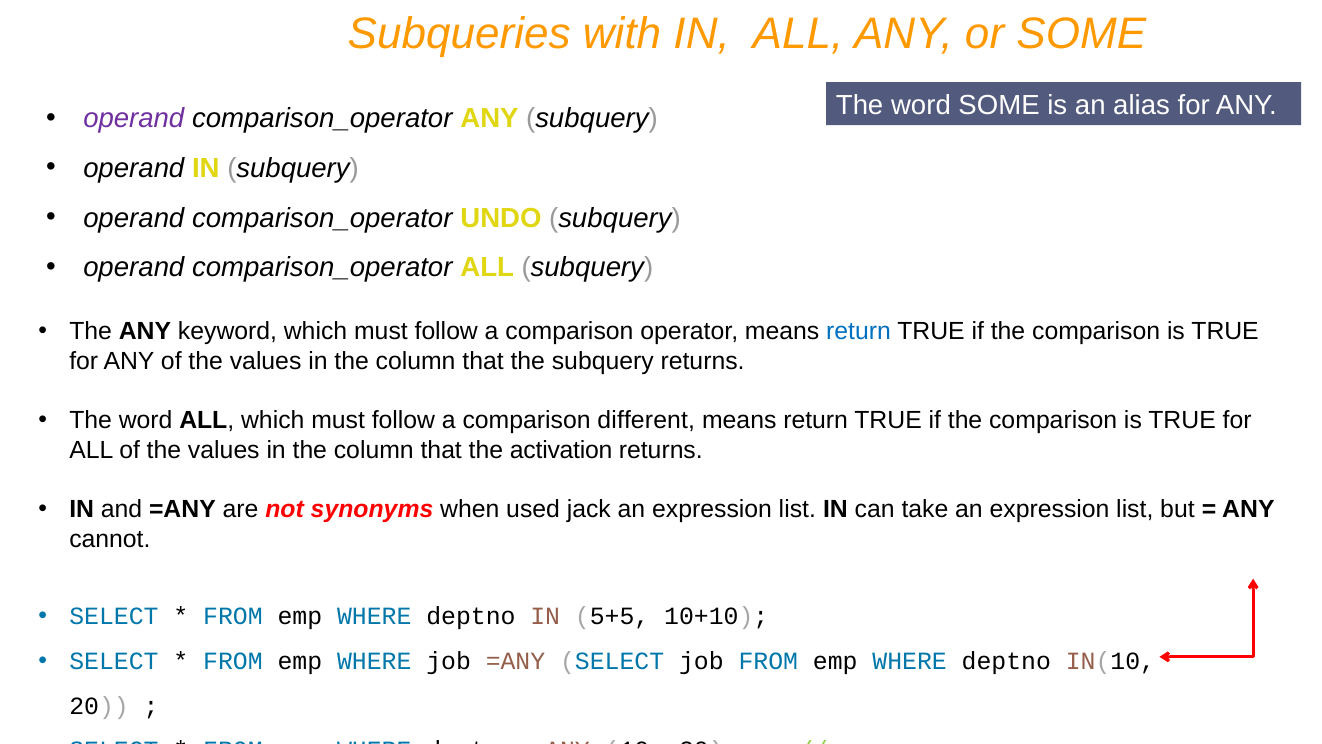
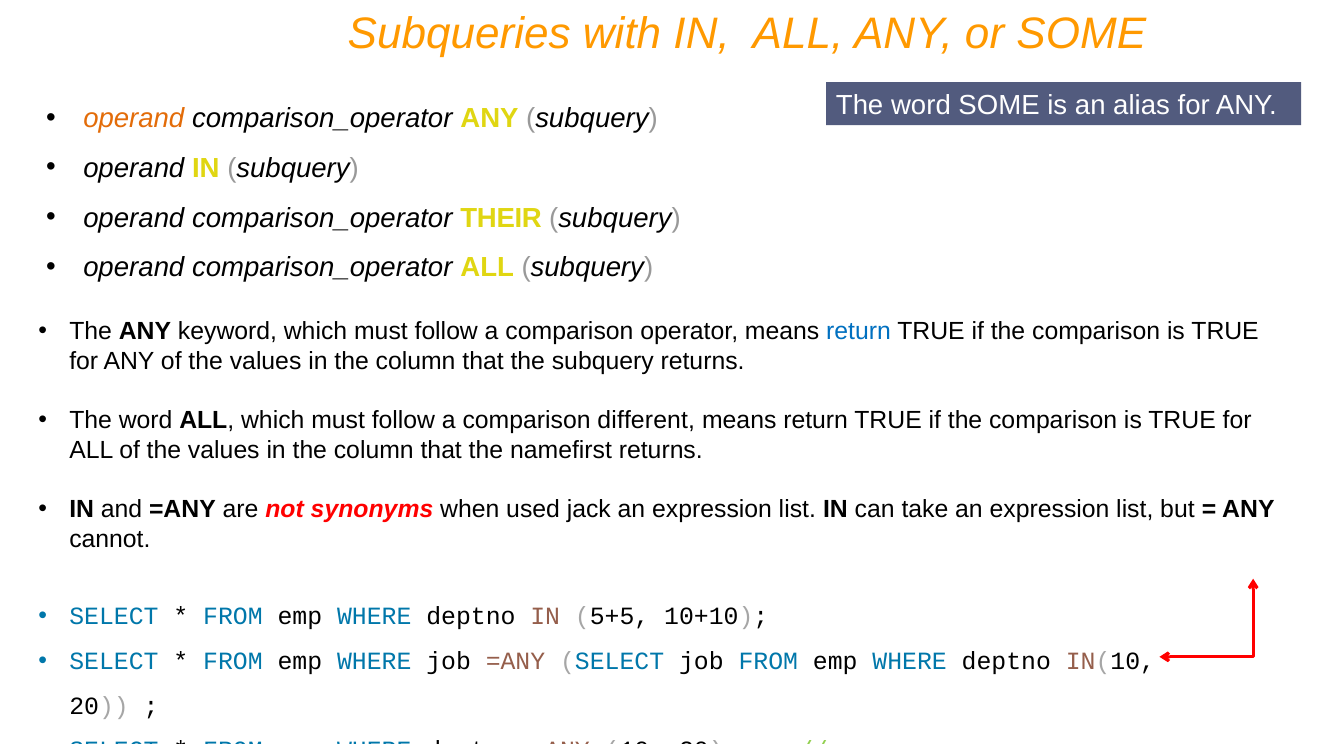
operand at (134, 119) colour: purple -> orange
UNDO: UNDO -> THEIR
activation: activation -> namefirst
